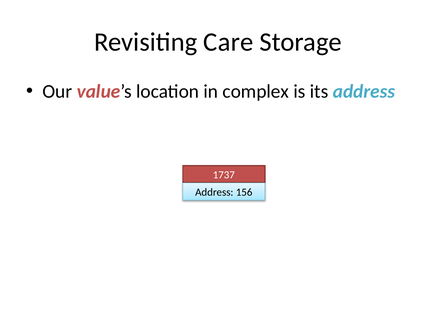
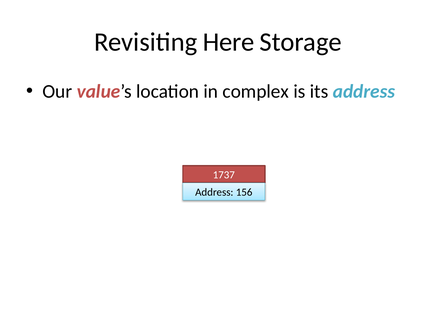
Care: Care -> Here
